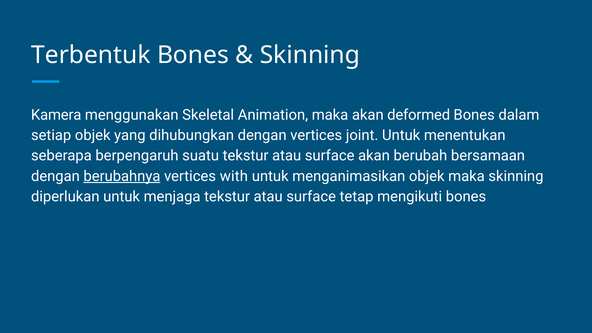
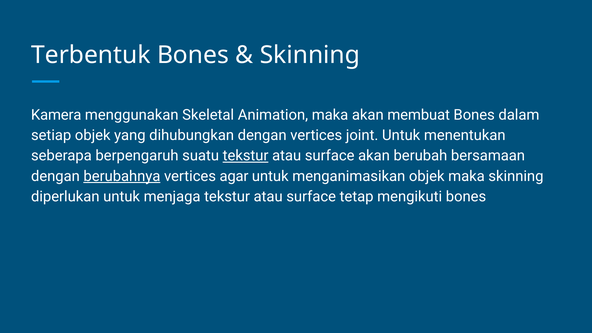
deformed: deformed -> membuat
tekstur at (246, 156) underline: none -> present
with: with -> agar
